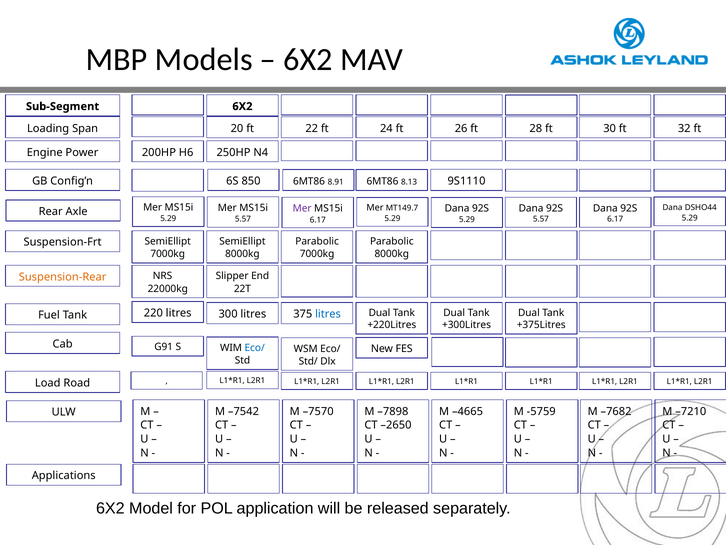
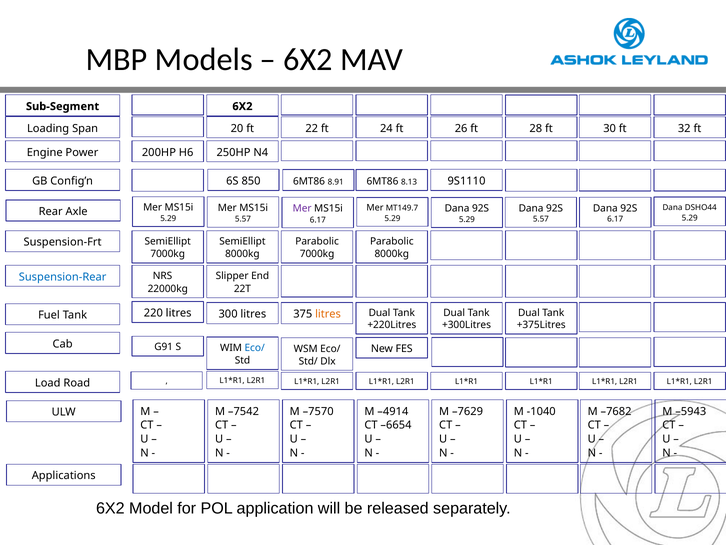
Suspension-Rear colour: orange -> blue
litres at (328, 314) colour: blue -> orange
–7898: –7898 -> –4914
–4665: –4665 -> –7629
-5759: -5759 -> -1040
–7210: –7210 -> –5943
–2650: –2650 -> –6654
